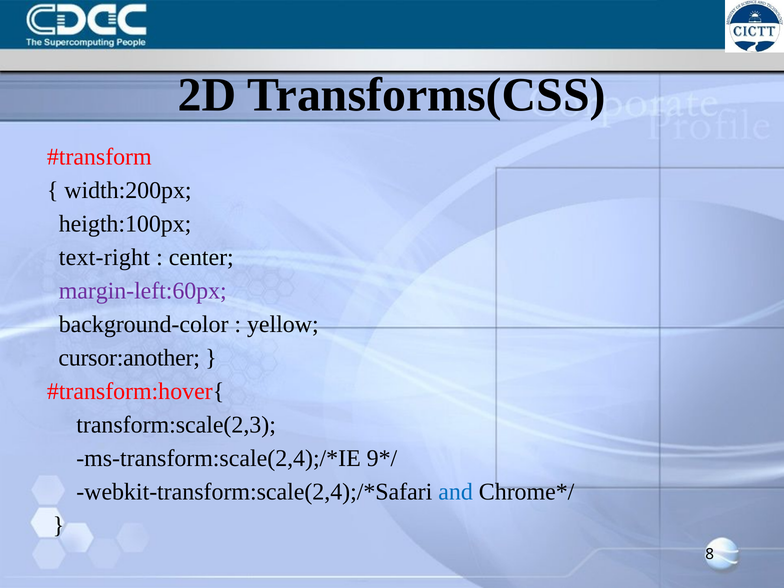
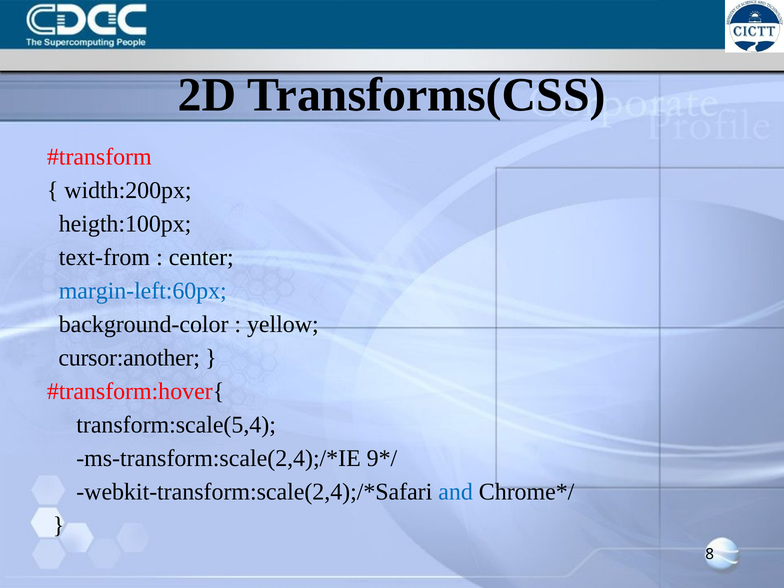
text-right: text-right -> text-from
margin-left:60px colour: purple -> blue
transform:scale(2,3: transform:scale(2,3 -> transform:scale(5,4
